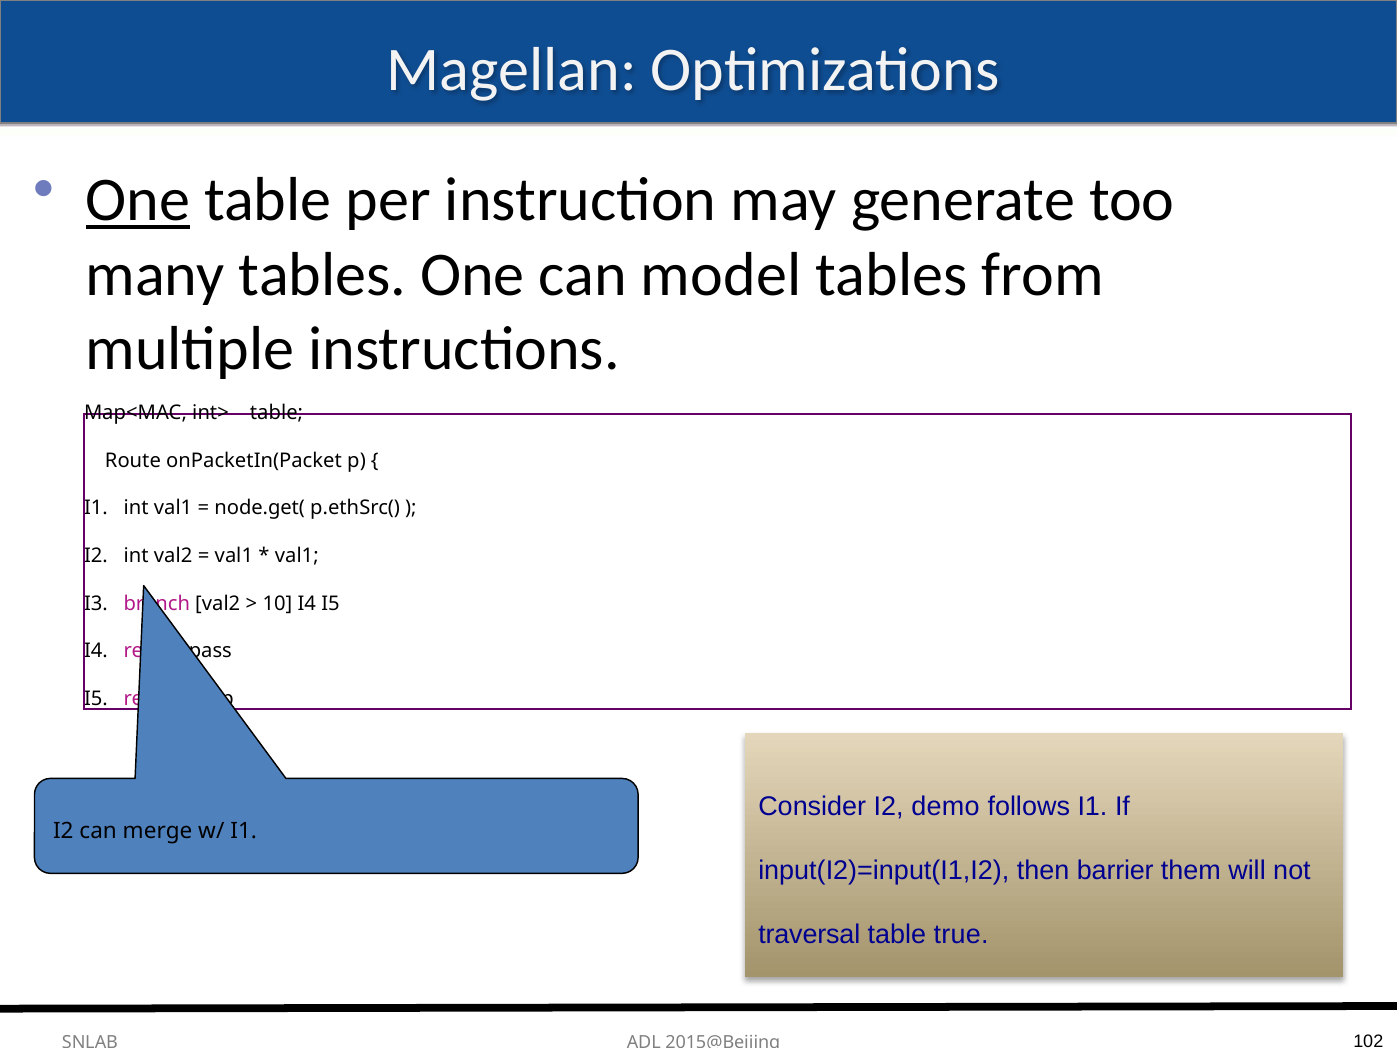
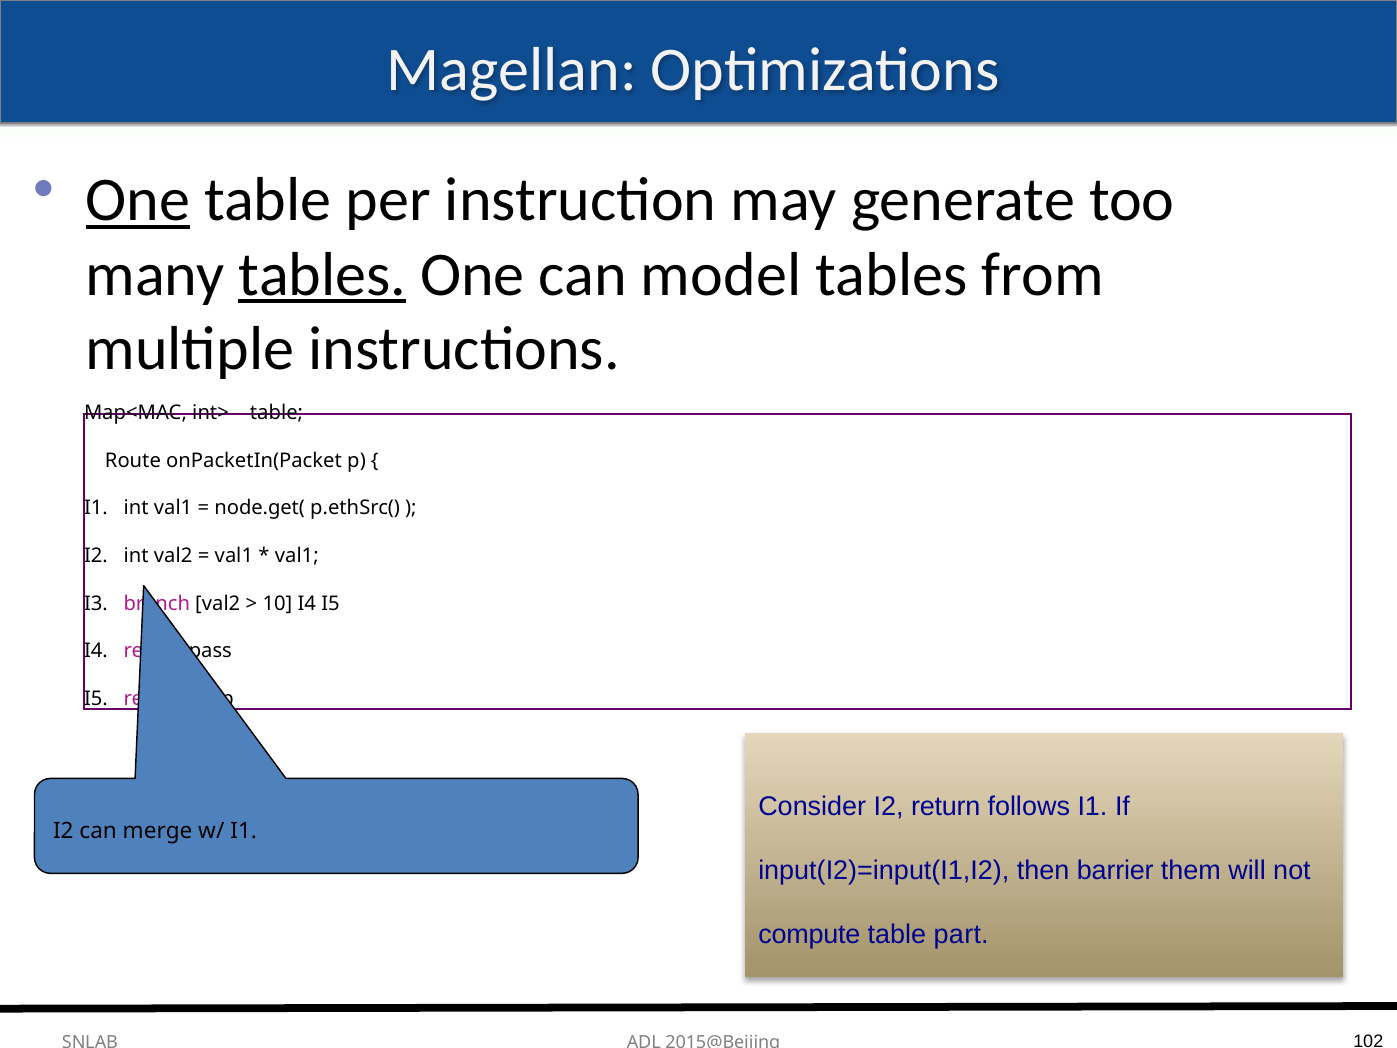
tables at (322, 274) underline: none -> present
I2 demo: demo -> return
traversal: traversal -> compute
true: true -> part
